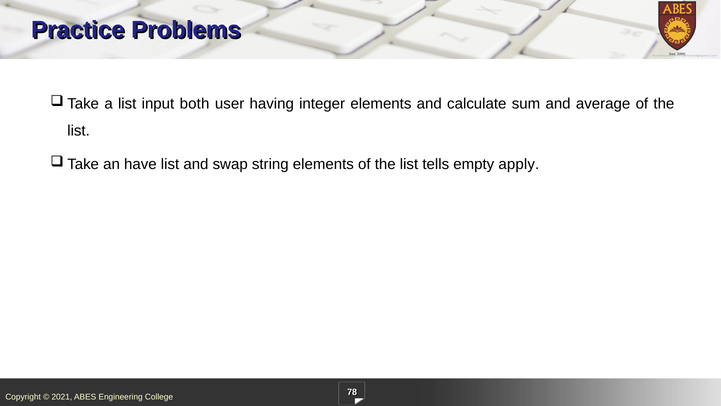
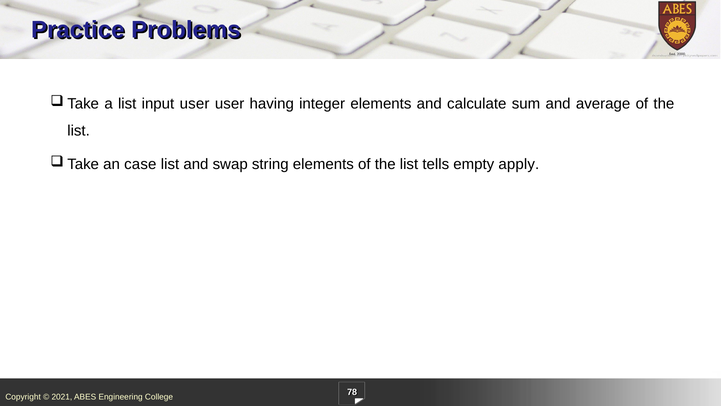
input both: both -> user
have: have -> case
